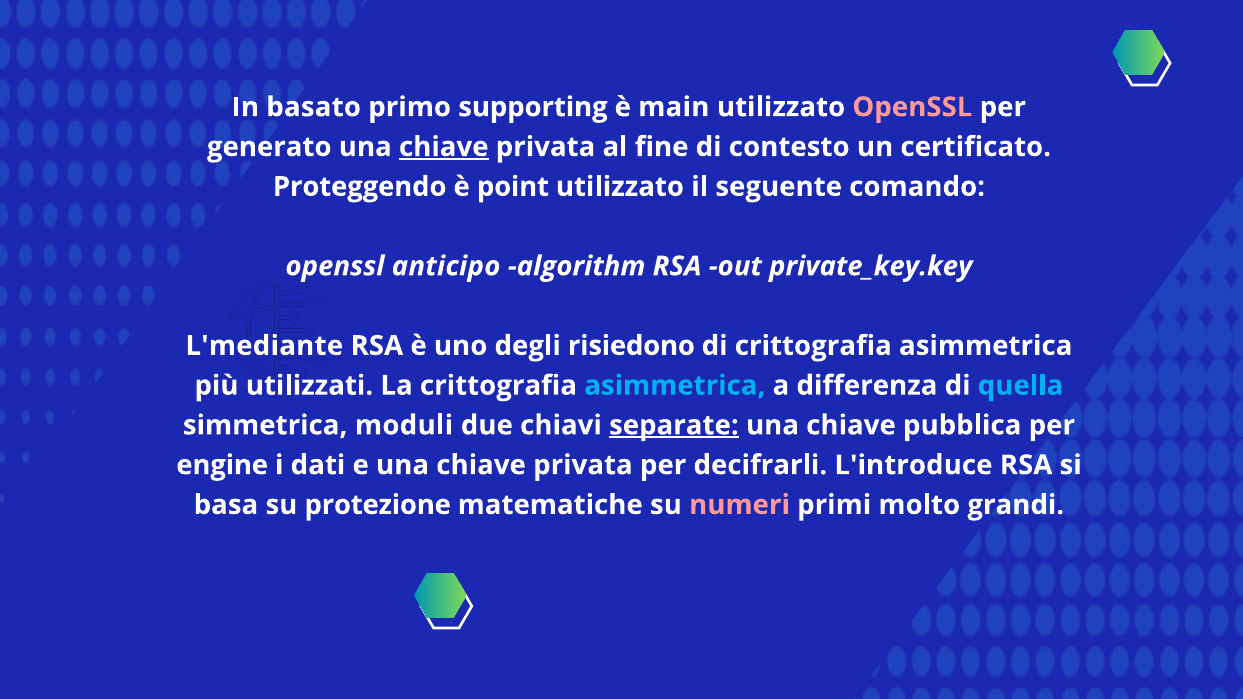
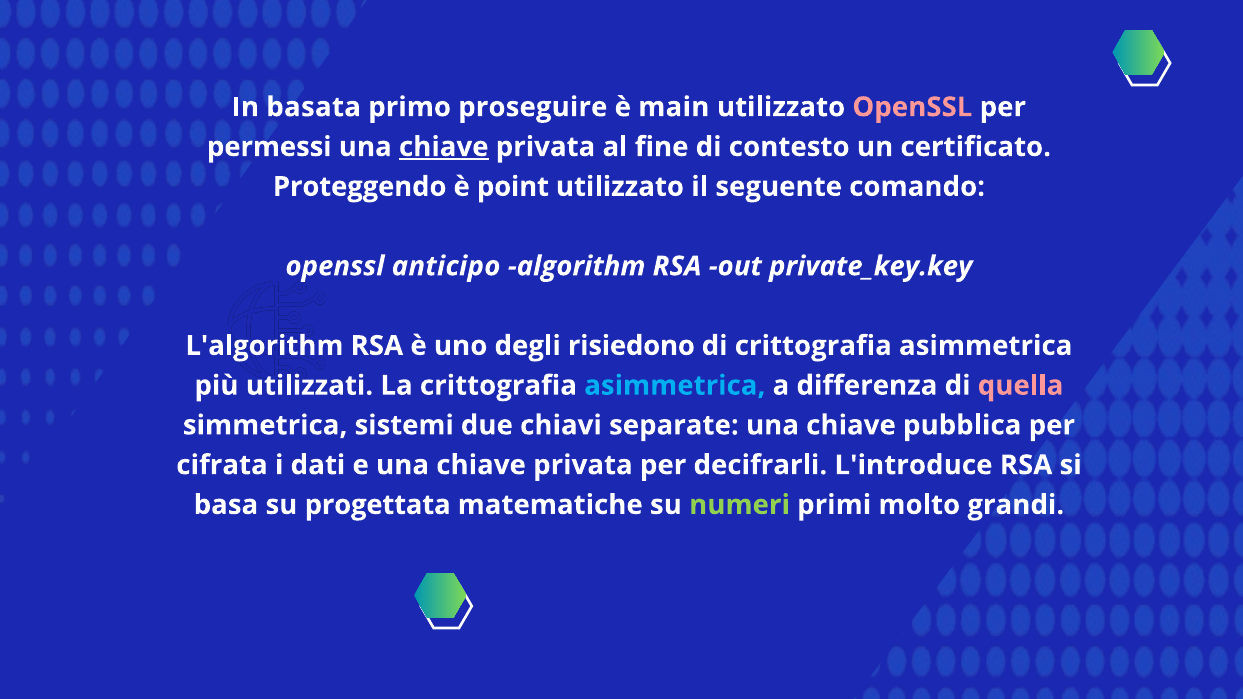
basato: basato -> basata
supporting: supporting -> proseguire
generato: generato -> permessi
L'mediante: L'mediante -> L'algorithm
quella colour: light blue -> pink
moduli: moduli -> sistemi
separate underline: present -> none
engine: engine -> cifrata
protezione: protezione -> progettata
numeri colour: pink -> light green
